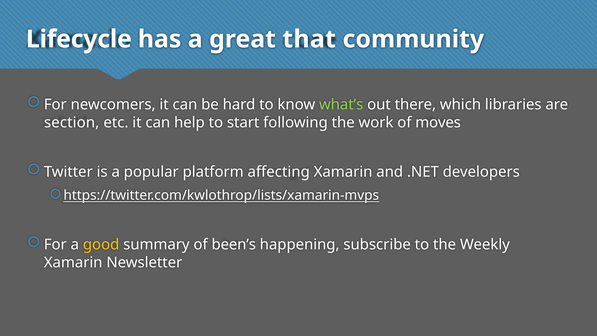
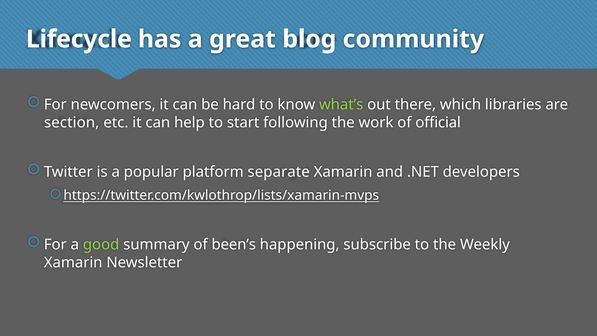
that: that -> blog
moves: moves -> official
affecting: affecting -> separate
good colour: yellow -> light green
